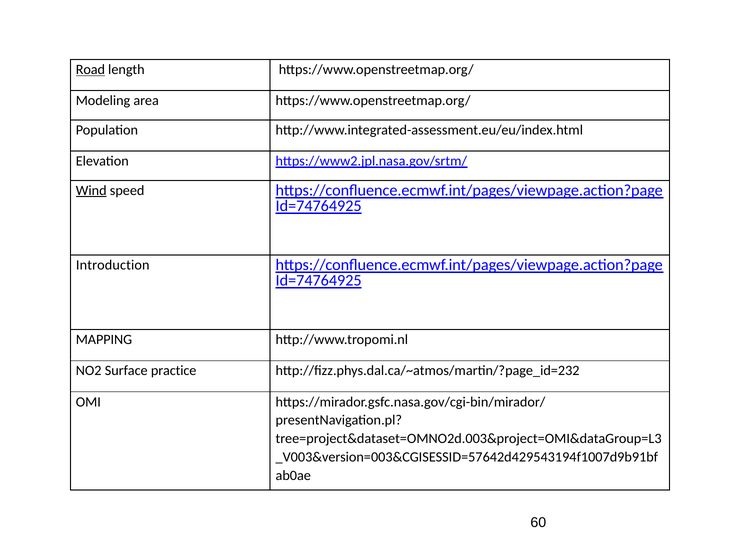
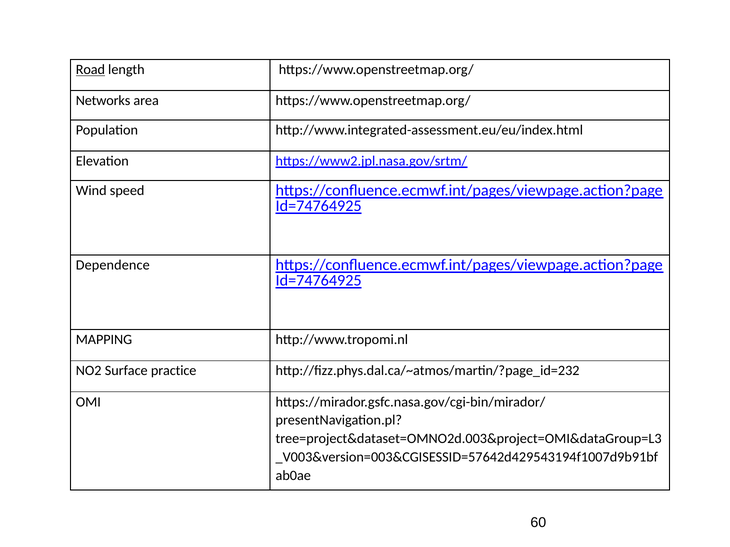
Modeling: Modeling -> Networks
Wind underline: present -> none
Introduction: Introduction -> Dependence
